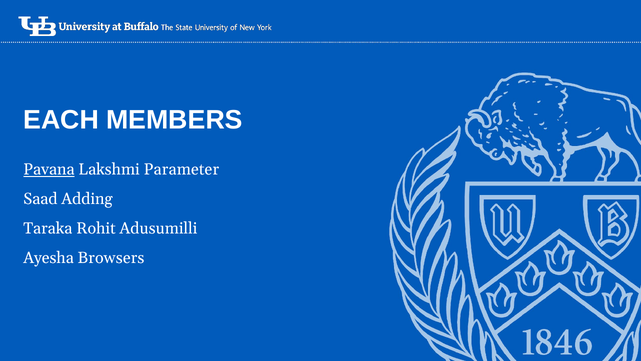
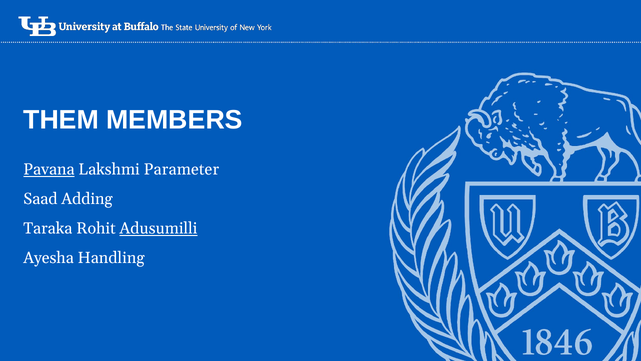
EACH: EACH -> THEM
Adusumilli underline: none -> present
Browsers: Browsers -> Handling
